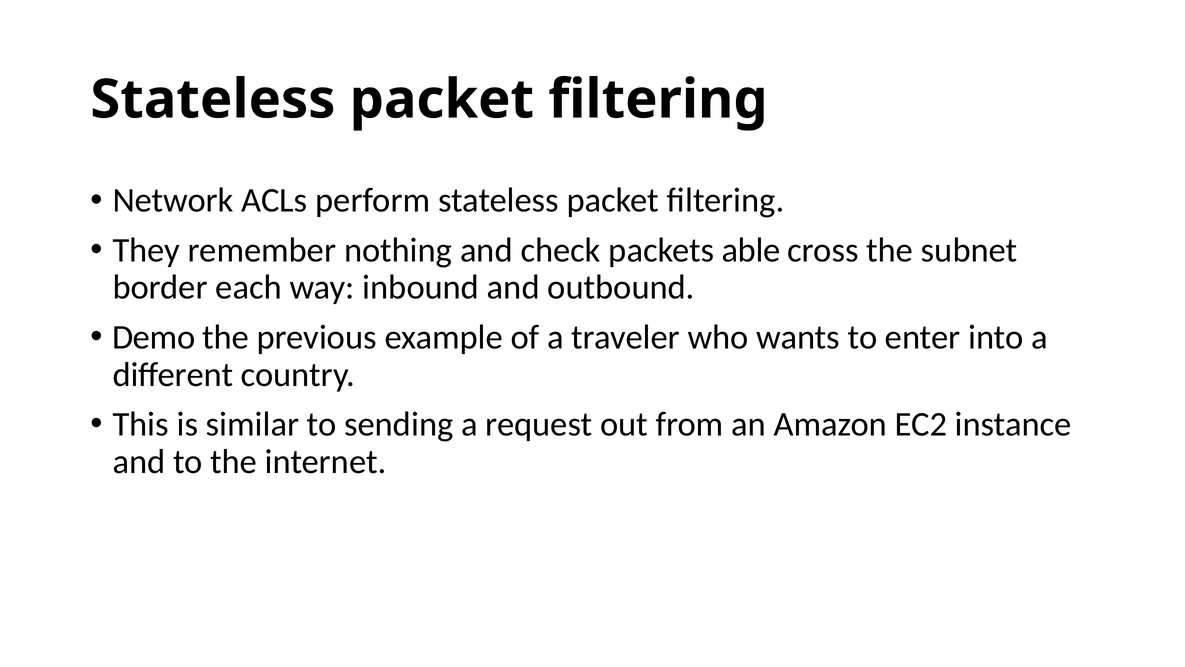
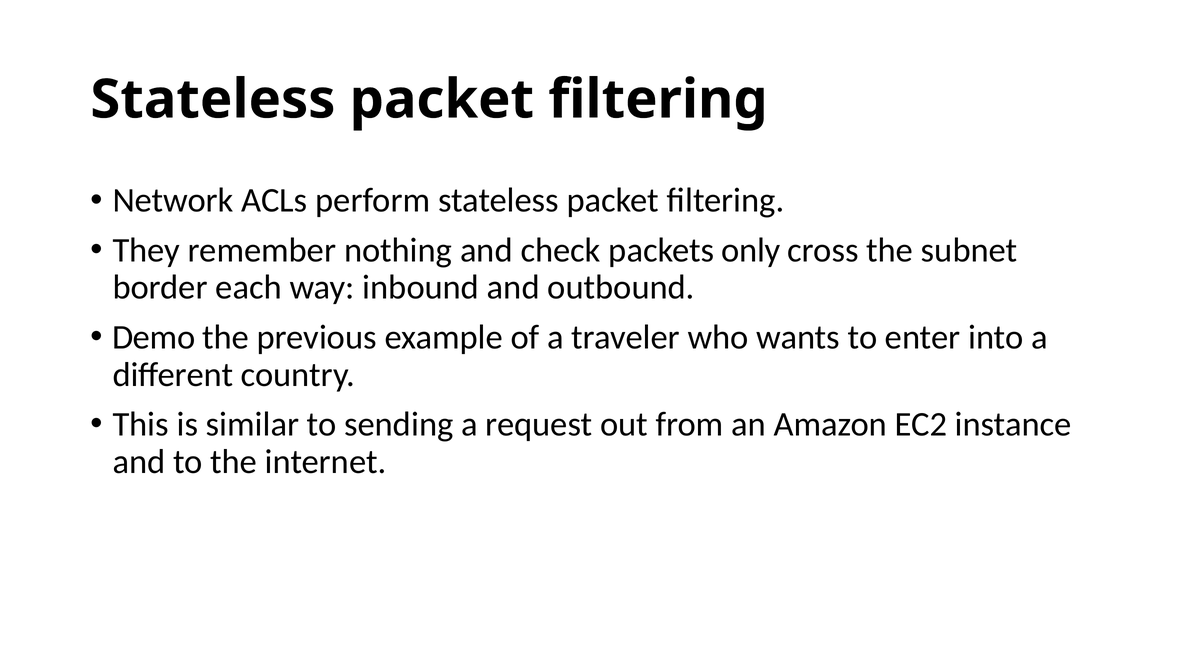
able: able -> only
